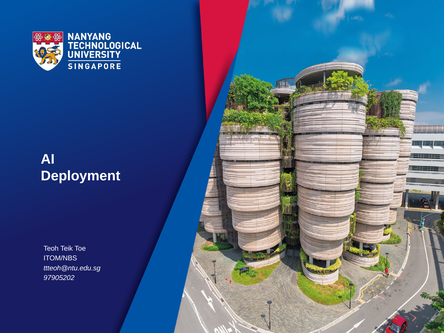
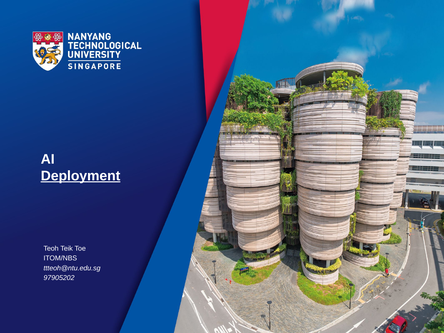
Deployment underline: none -> present
